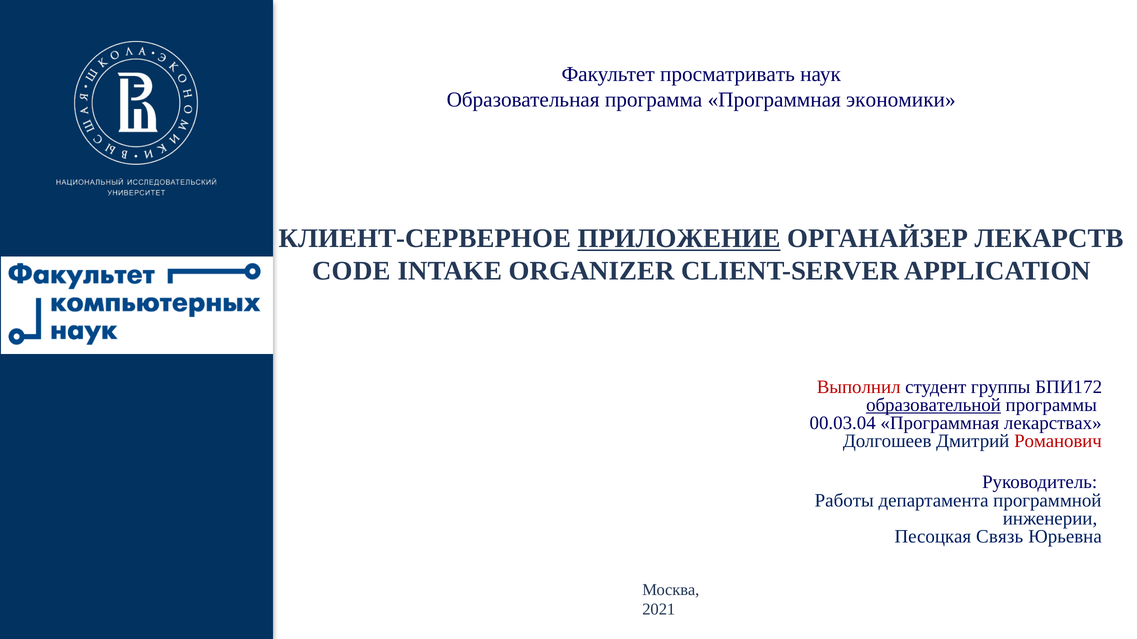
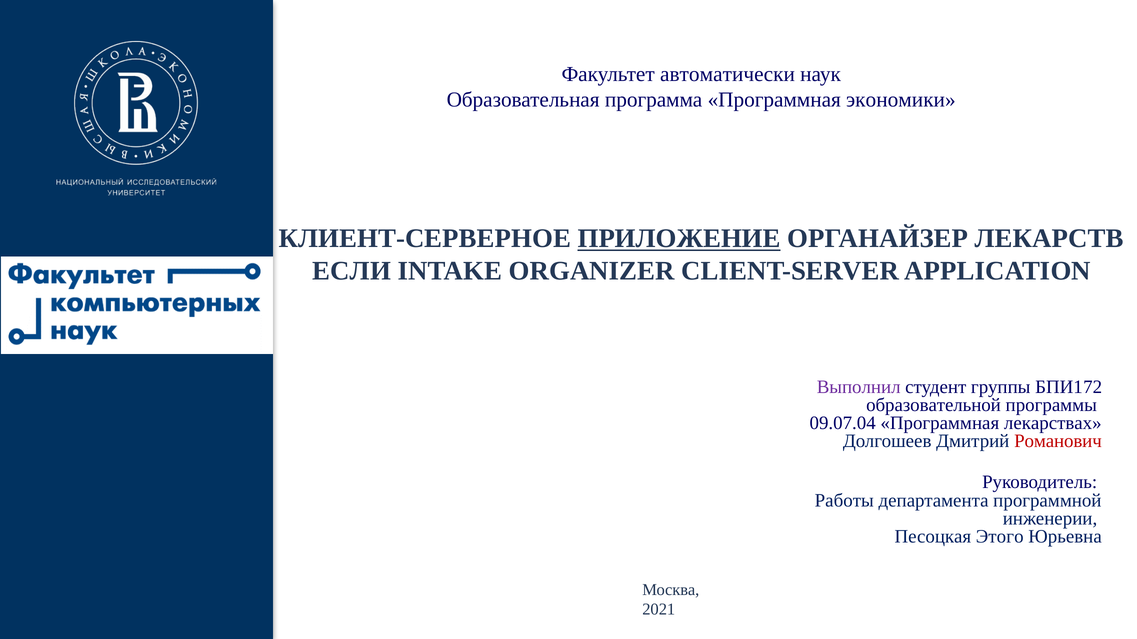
просматривать: просматривать -> автоматически
CODE: CODE -> ЕСЛИ
Выполнил colour: red -> purple
образовательной underline: present -> none
00.03.04: 00.03.04 -> 09.07.04
Связь: Связь -> Этого
